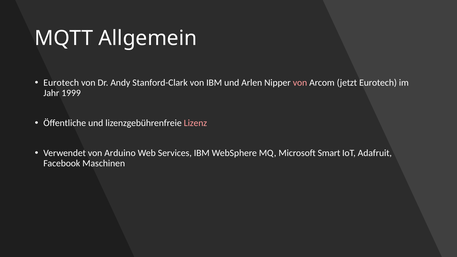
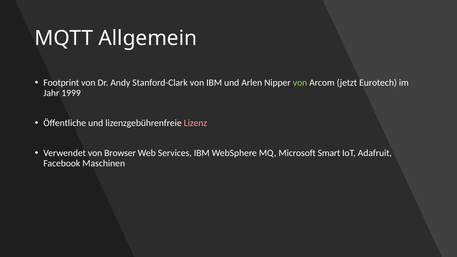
Eurotech at (61, 83): Eurotech -> Footprint
von at (300, 83) colour: pink -> light green
Arduino: Arduino -> Browser
